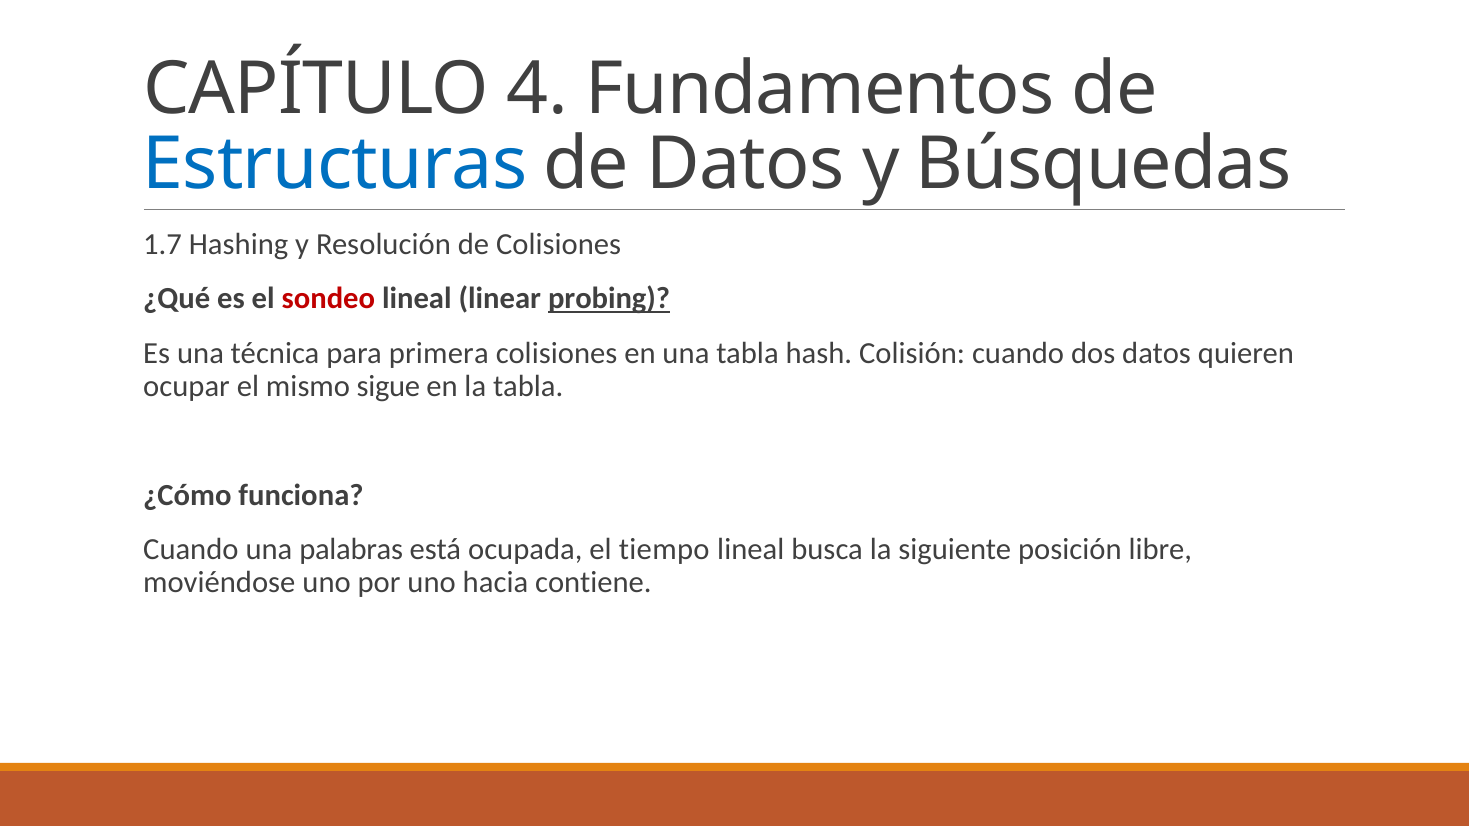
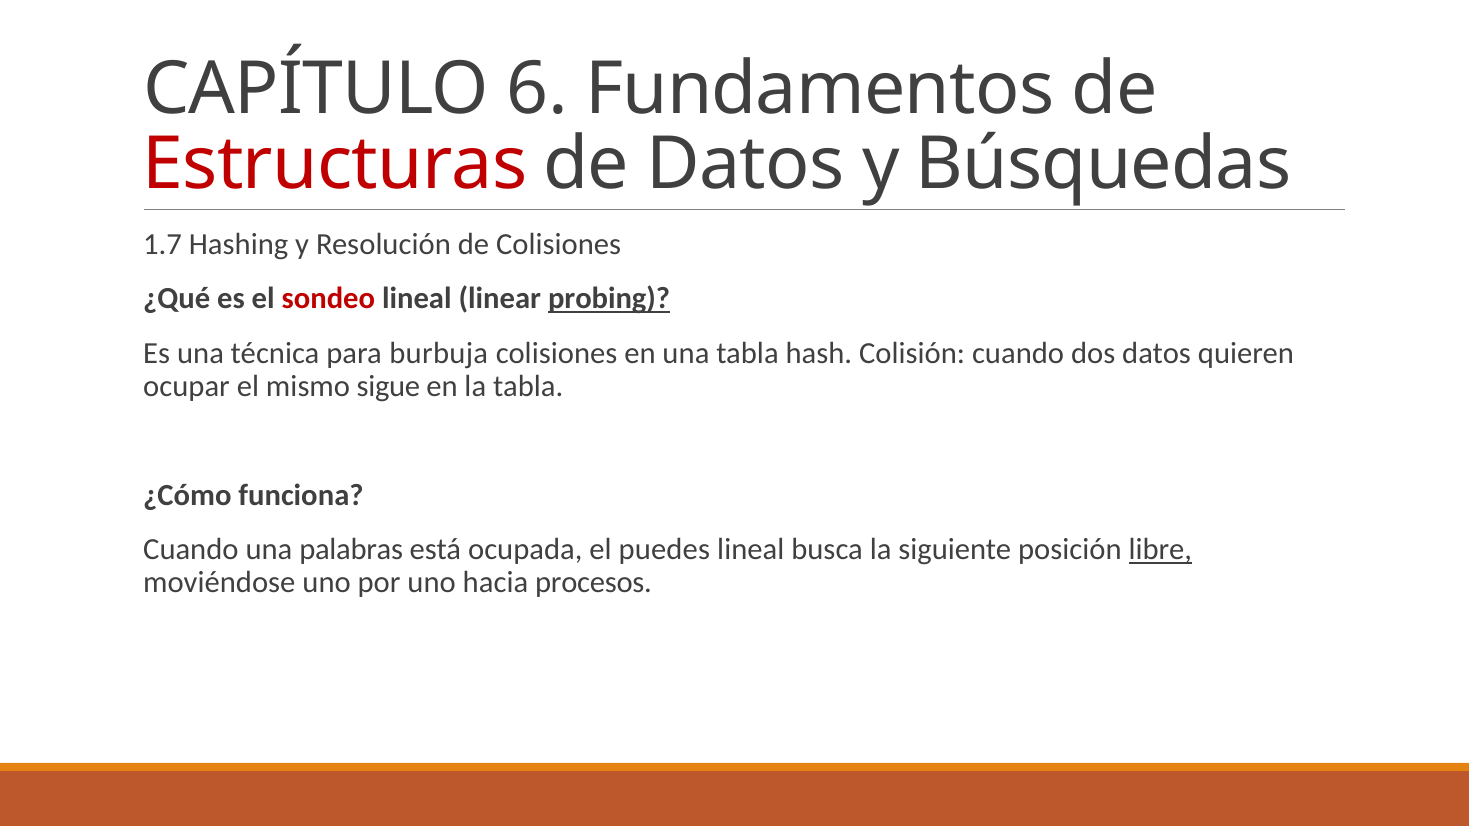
4: 4 -> 6
Estructuras colour: blue -> red
primera: primera -> burbuja
tiempo: tiempo -> puedes
libre underline: none -> present
contiene: contiene -> procesos
